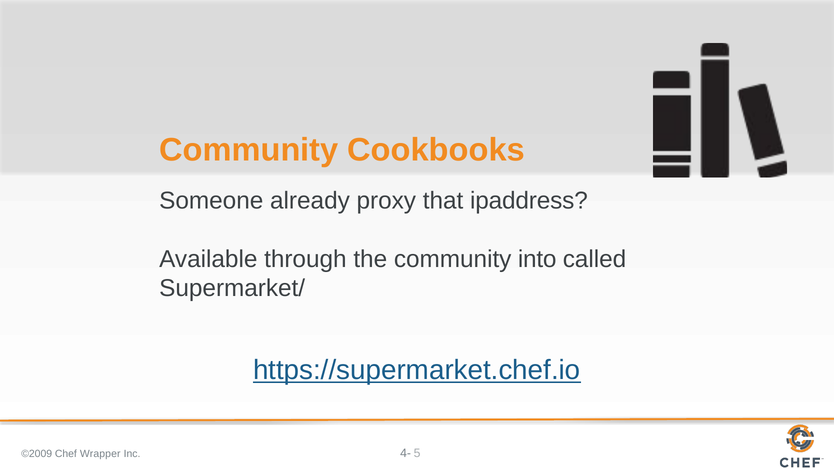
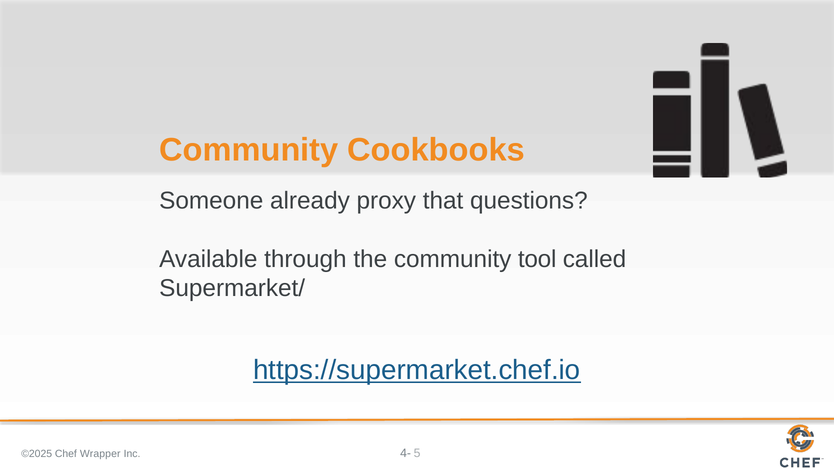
ipaddress: ipaddress -> questions
into: into -> tool
©2009: ©2009 -> ©2025
